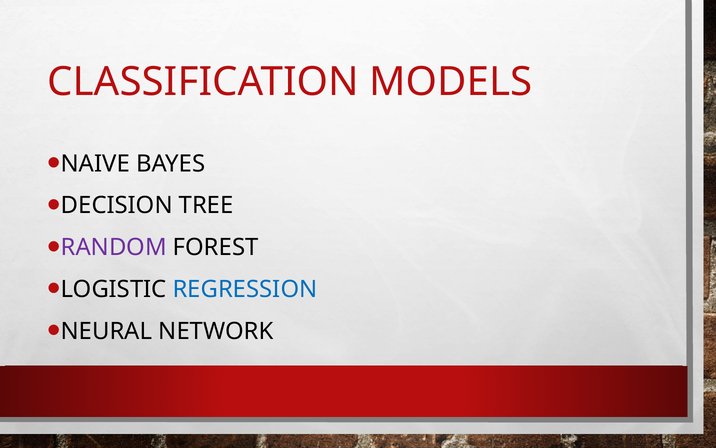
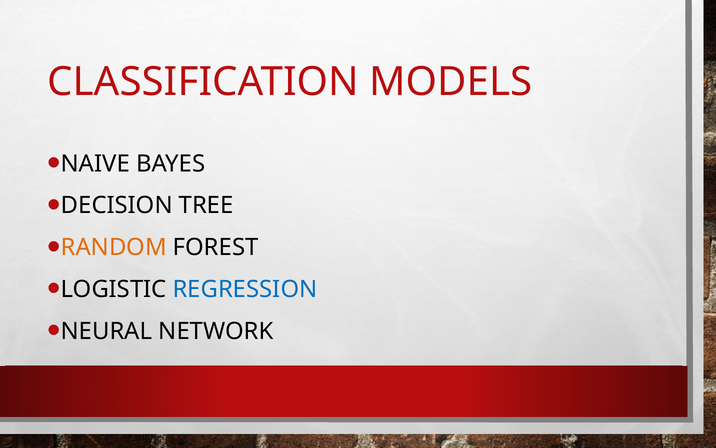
RANDOM colour: purple -> orange
